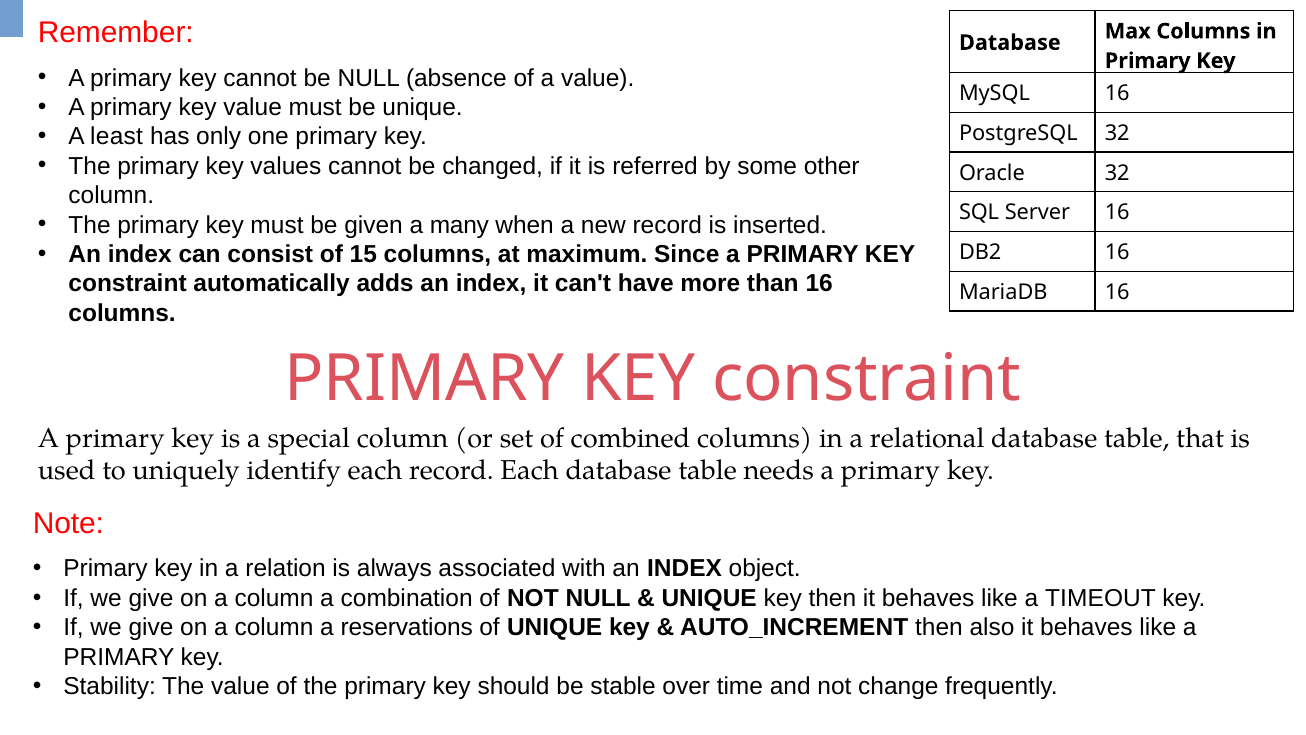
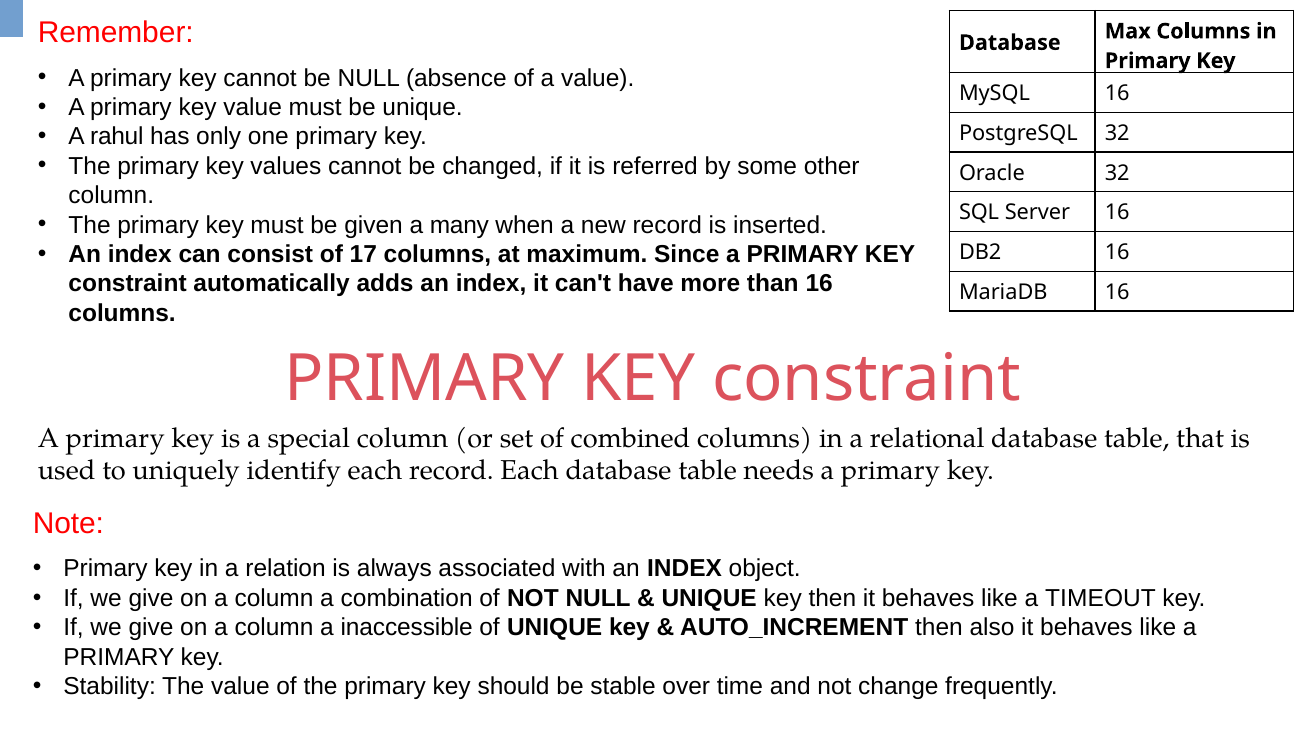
least: least -> rahul
15: 15 -> 17
reservations: reservations -> inaccessible
